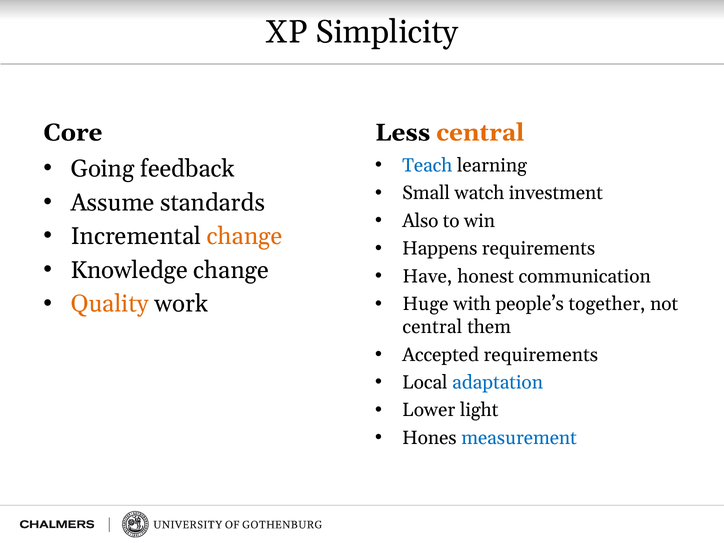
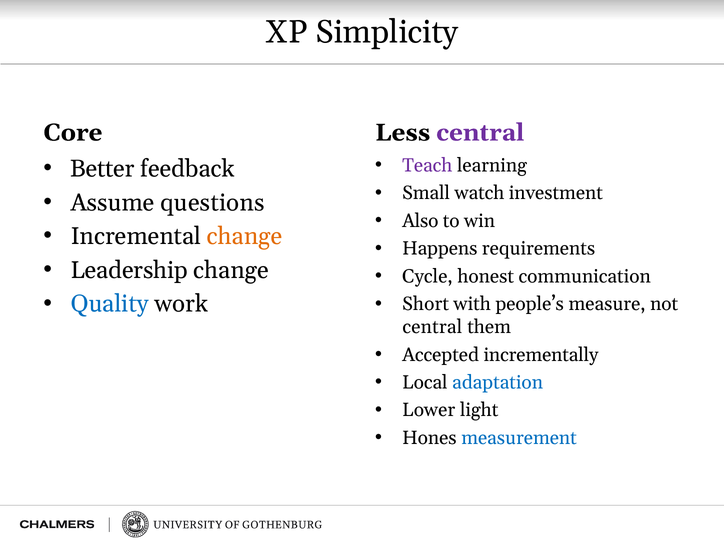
central at (480, 133) colour: orange -> purple
Teach colour: blue -> purple
Going: Going -> Better
standards: standards -> questions
Knowledge: Knowledge -> Leadership
Have: Have -> Cycle
Quality colour: orange -> blue
Huge: Huge -> Short
together: together -> measure
Accepted requirements: requirements -> incrementally
